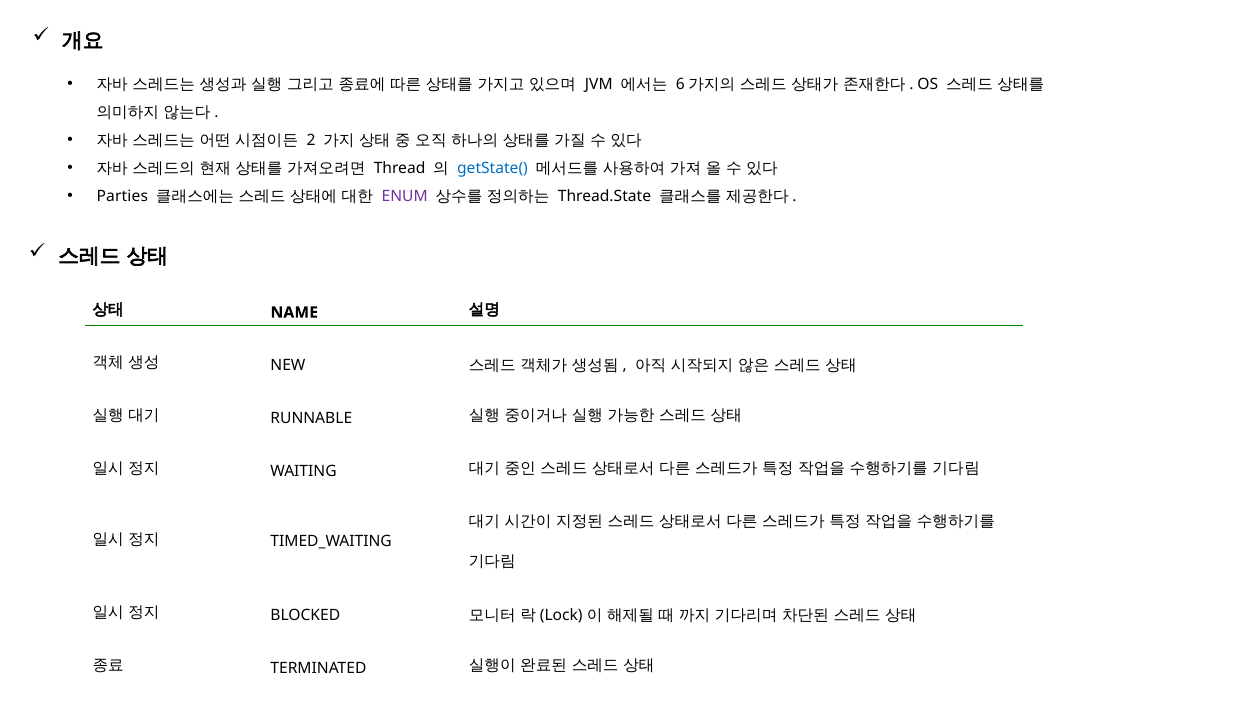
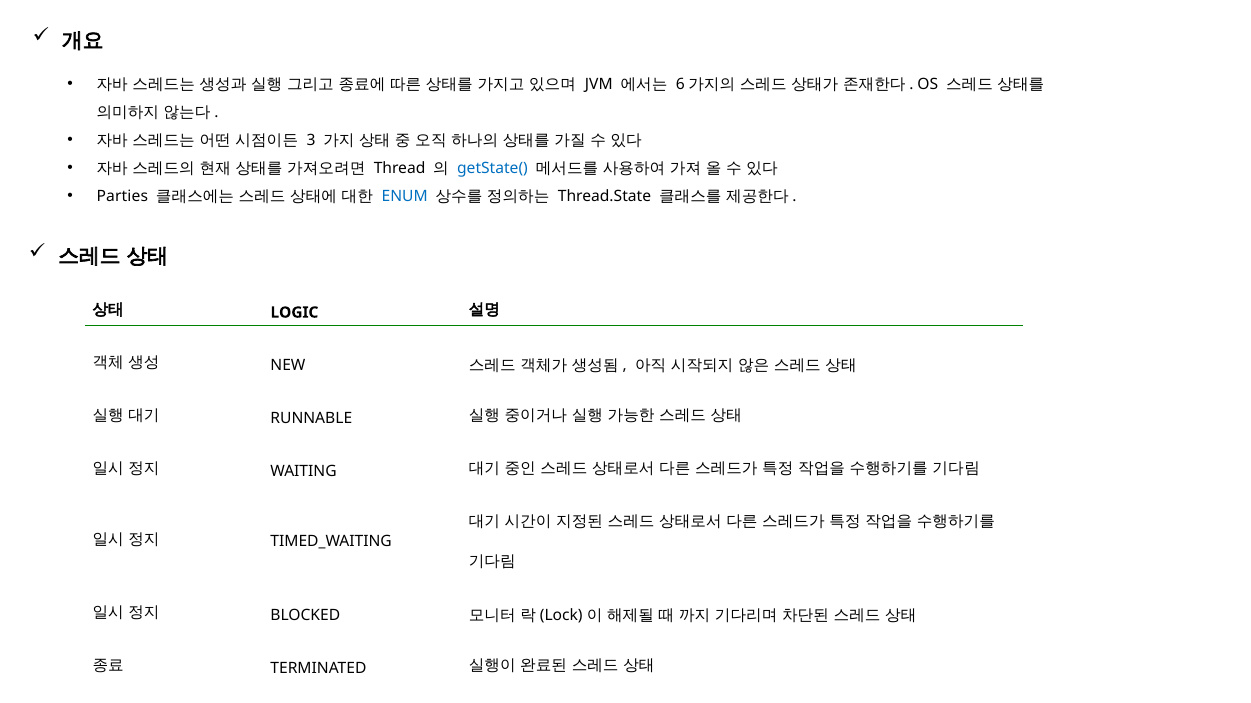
2: 2 -> 3
ENUM colour: purple -> blue
NAME: NAME -> LOGIC
